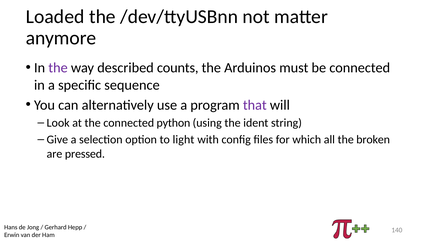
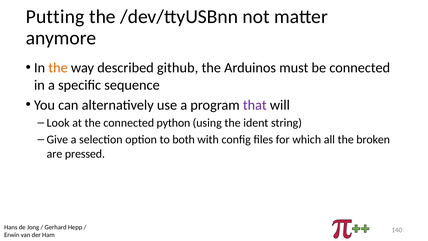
Loaded: Loaded -> Putting
the at (58, 68) colour: purple -> orange
counts: counts -> github
light: light -> both
